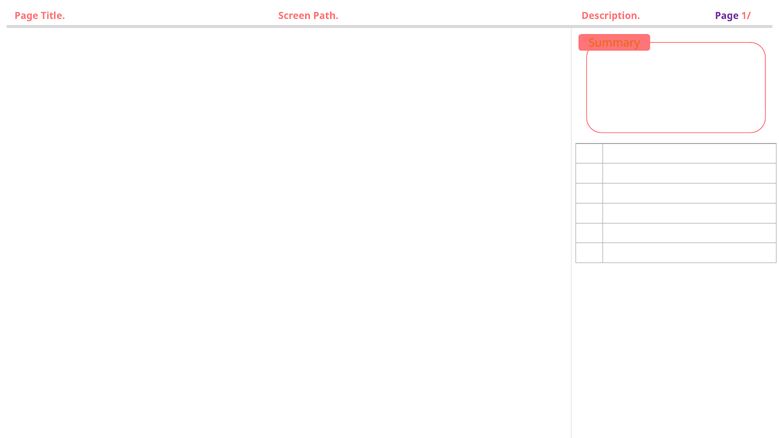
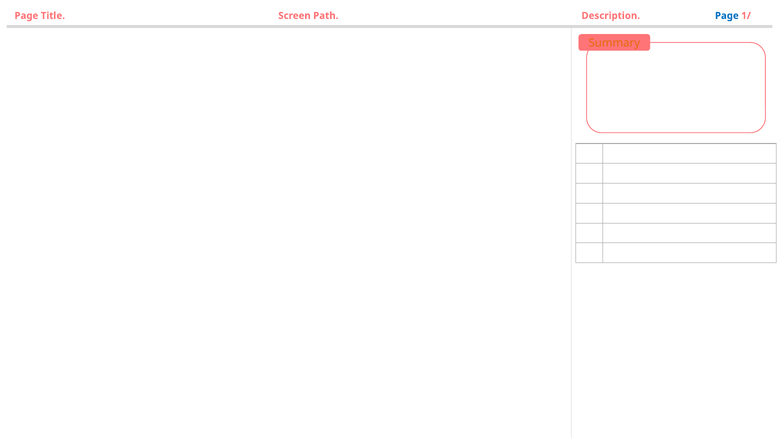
Page at (727, 16) colour: purple -> blue
